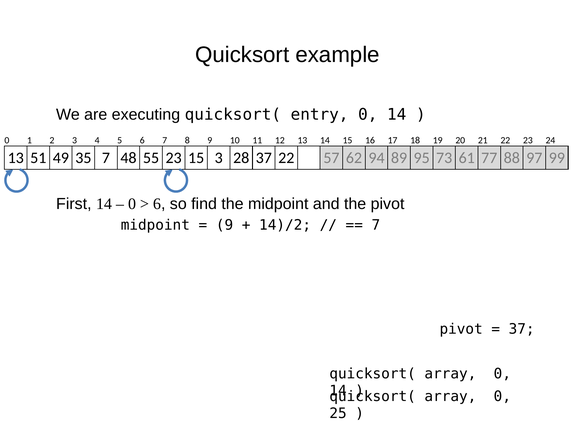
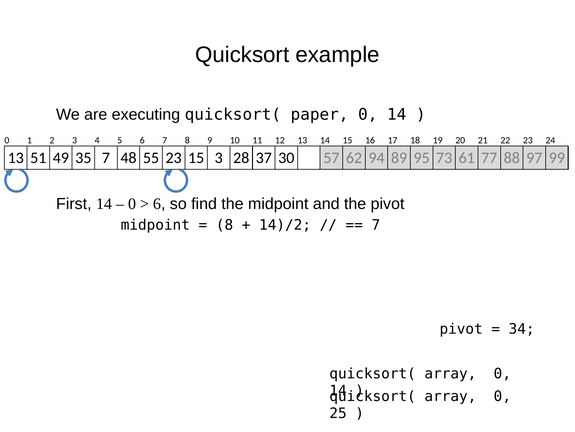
entry: entry -> paper
37 22: 22 -> 30
9 at (225, 225): 9 -> 8
37 at (522, 328): 37 -> 34
